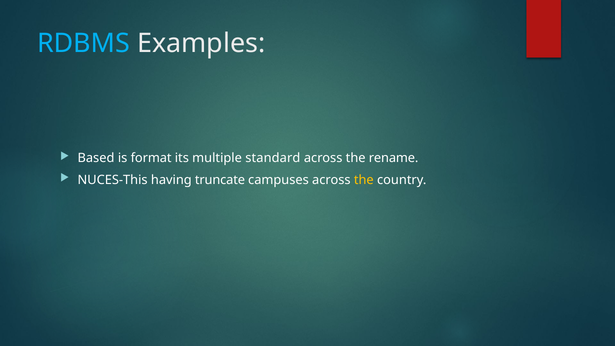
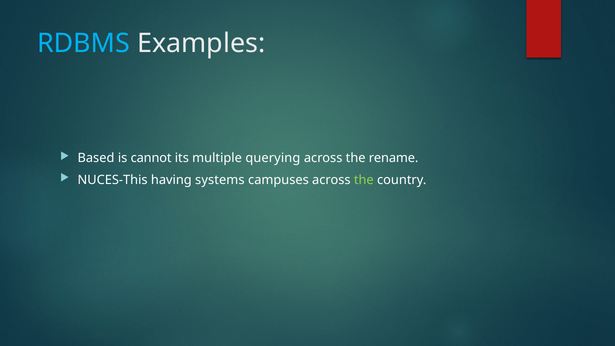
format: format -> cannot
standard: standard -> querying
truncate: truncate -> systems
the at (364, 180) colour: yellow -> light green
